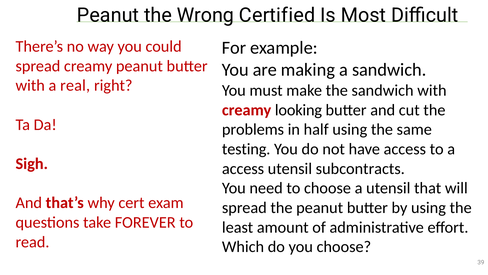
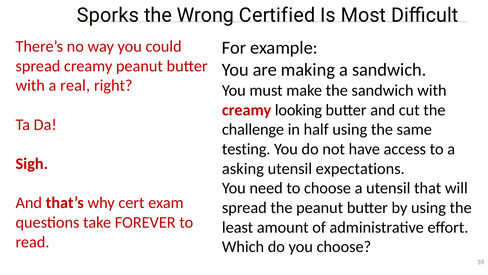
Peanut at (108, 15): Peanut -> Sporks
problems: problems -> challenge
access at (243, 168): access -> asking
subcontracts: subcontracts -> expectations
